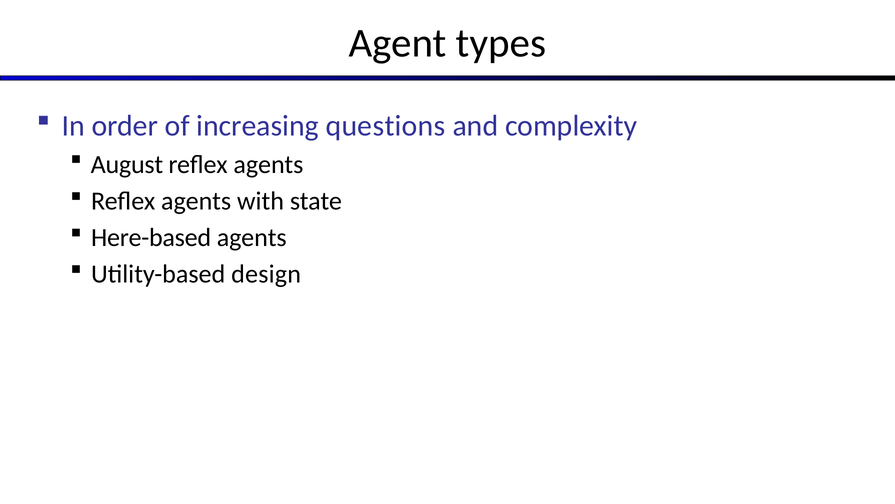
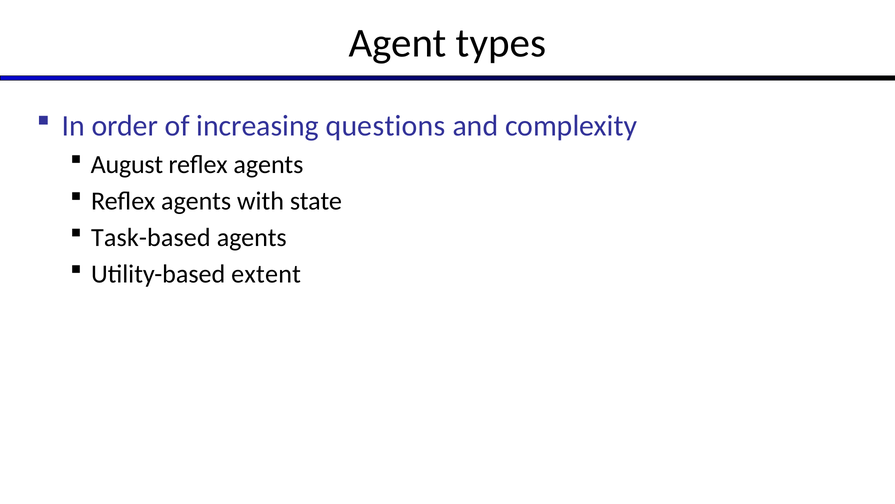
Here-based: Here-based -> Task-based
design: design -> extent
